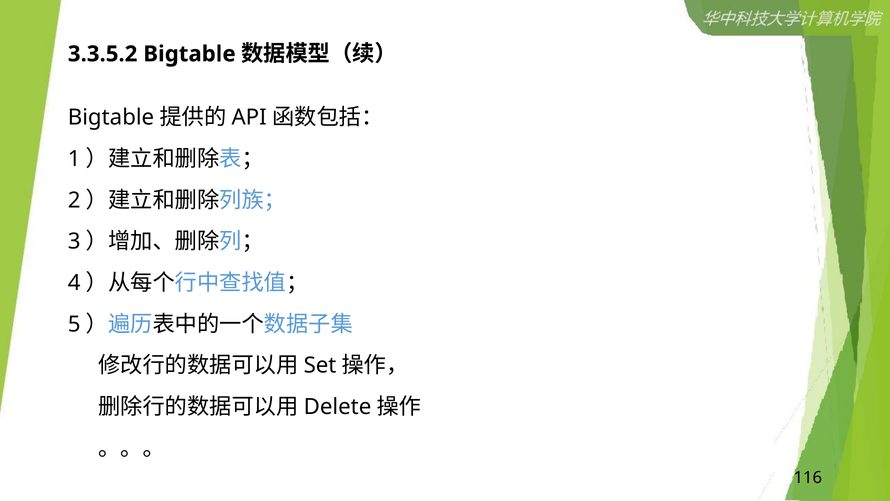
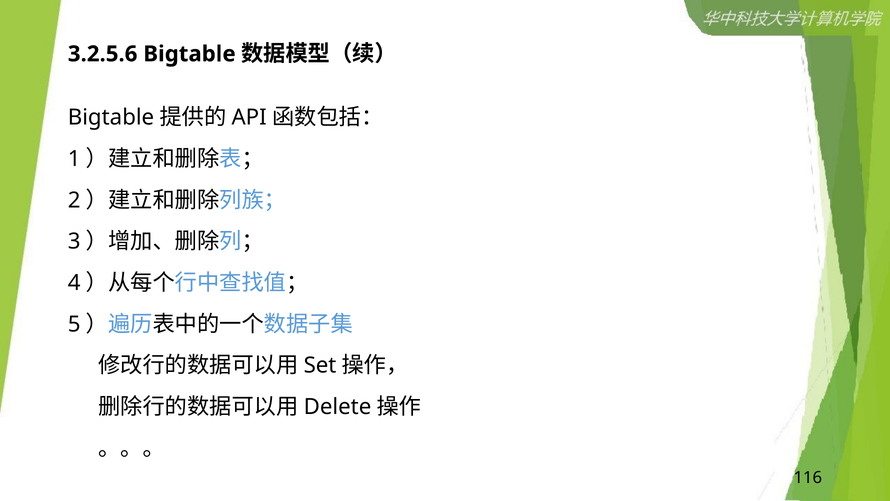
3.3.5.2: 3.3.5.2 -> 3.2.5.6
